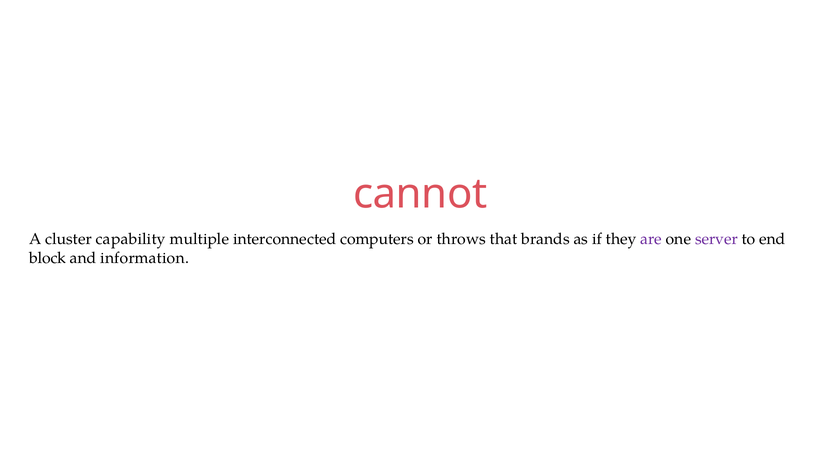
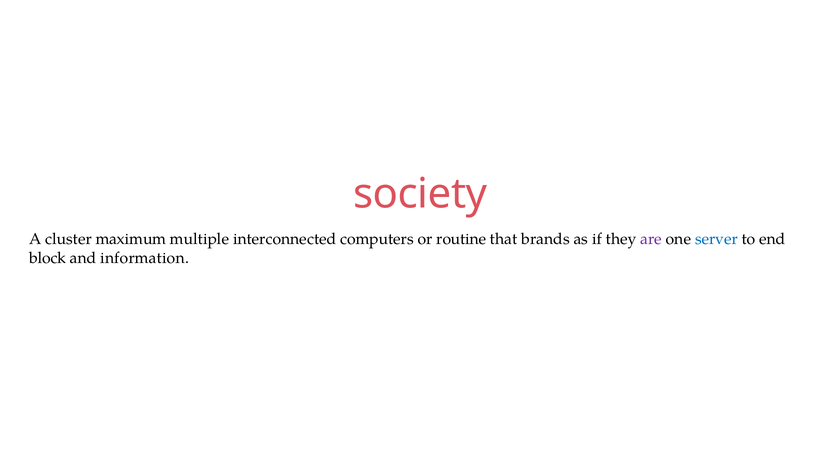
cannot: cannot -> society
capability: capability -> maximum
throws: throws -> routine
server colour: purple -> blue
